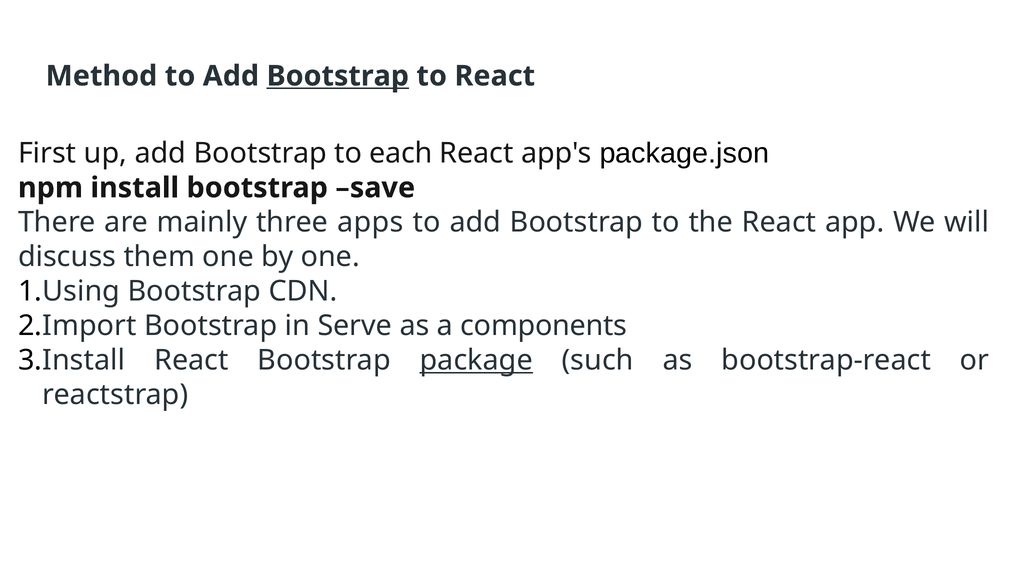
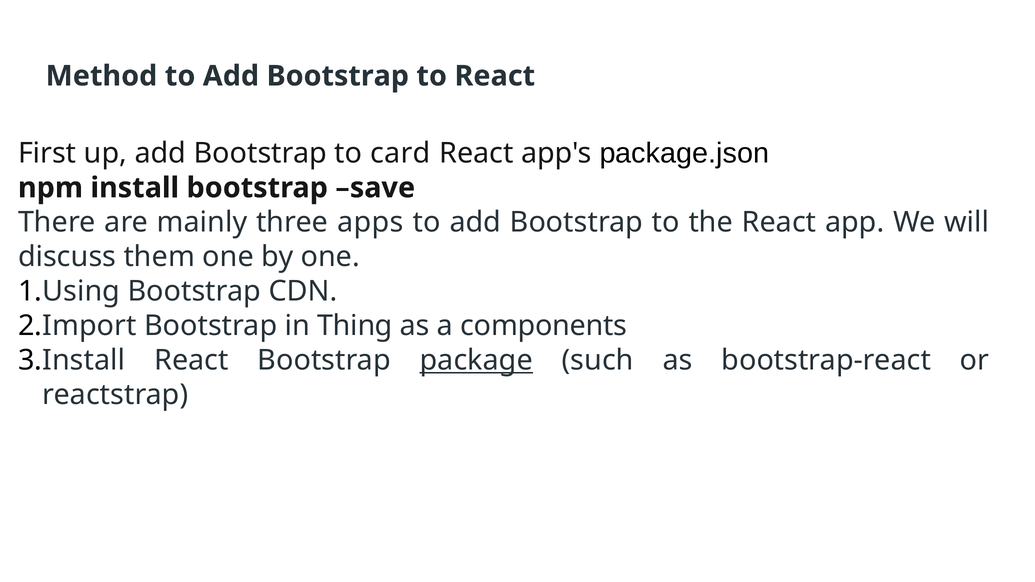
Bootstrap at (338, 76) underline: present -> none
each: each -> card
Serve: Serve -> Thing
